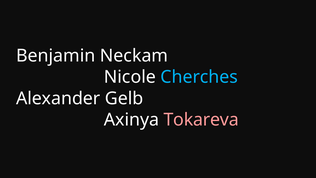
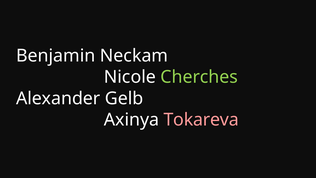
Cherches colour: light blue -> light green
